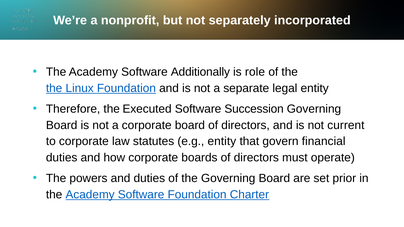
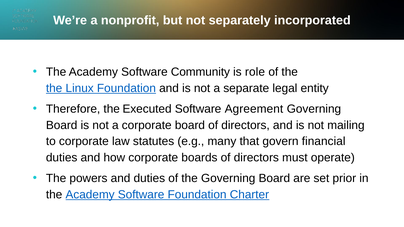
Additionally: Additionally -> Community
Succession: Succession -> Agreement
current: current -> mailing
e.g entity: entity -> many
